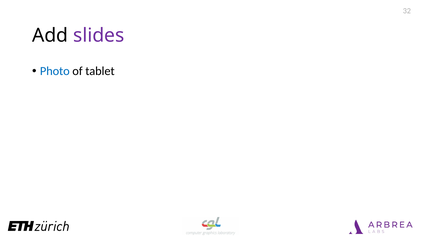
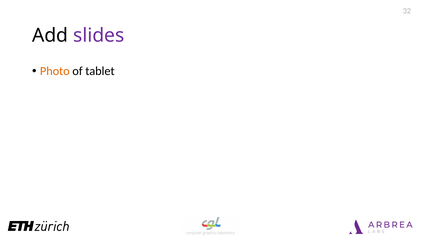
Photo colour: blue -> orange
